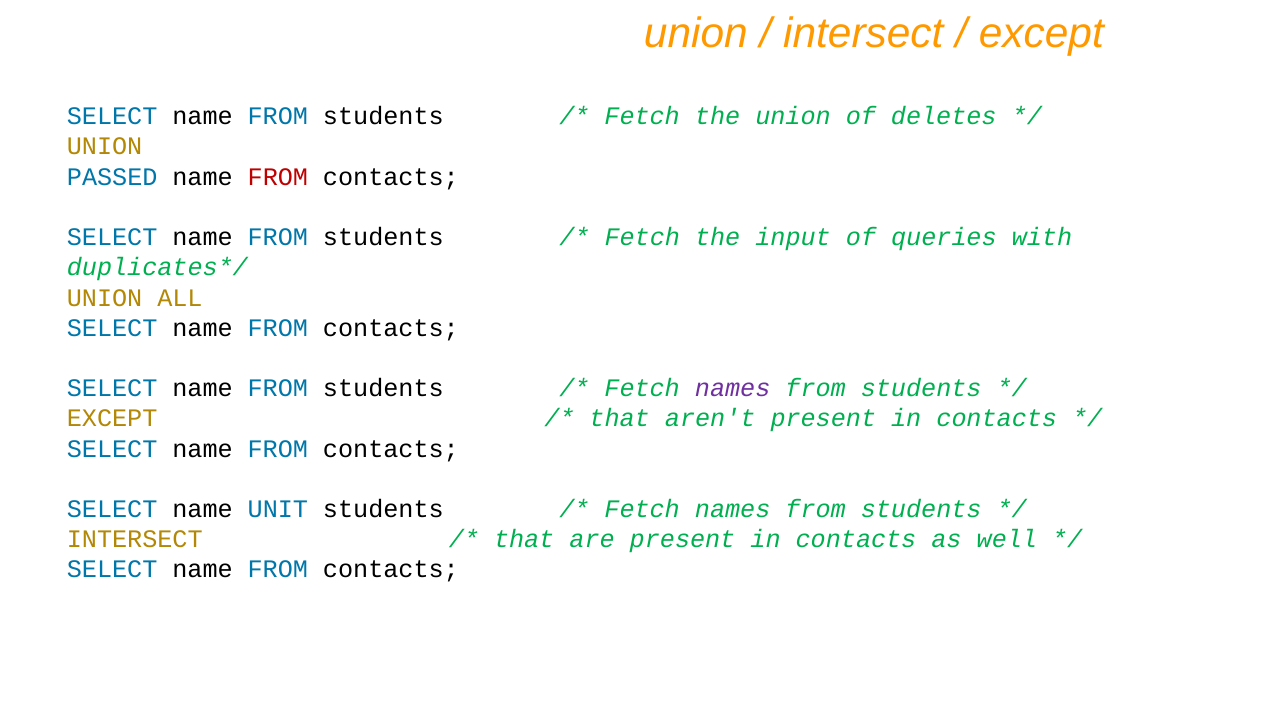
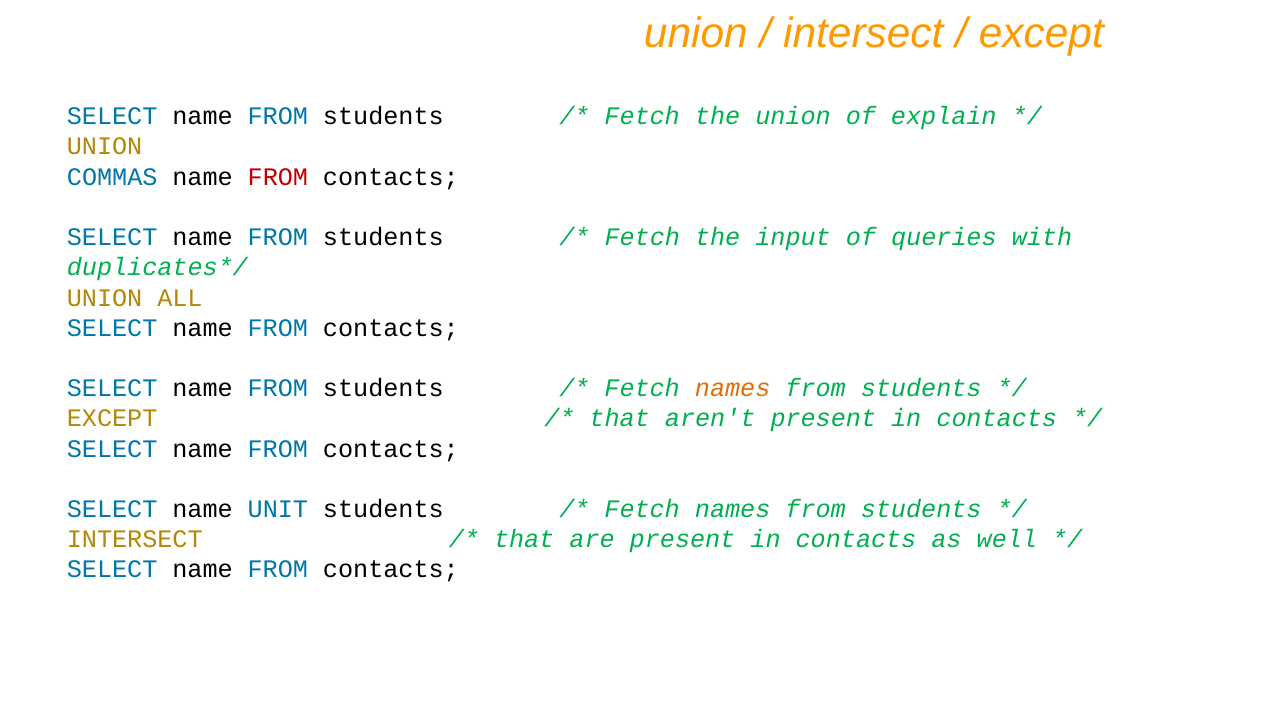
deletes: deletes -> explain
PASSED: PASSED -> COMMAS
names at (733, 388) colour: purple -> orange
